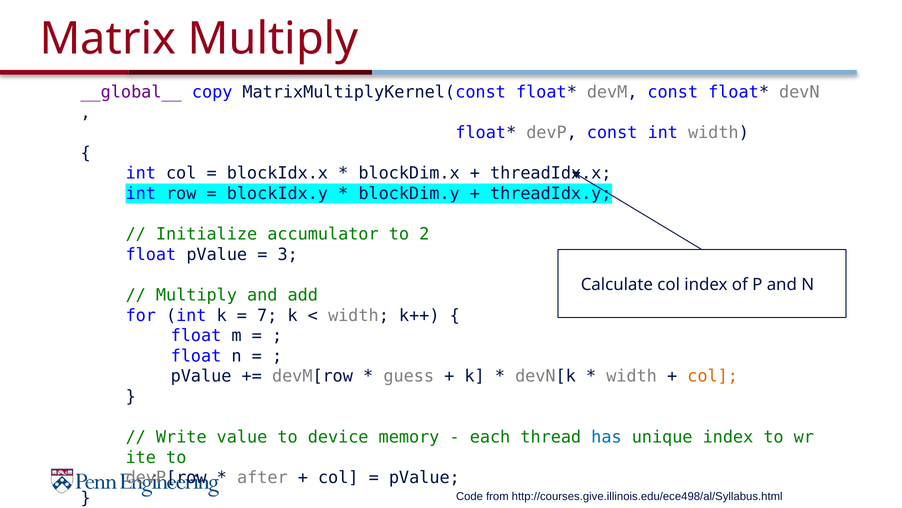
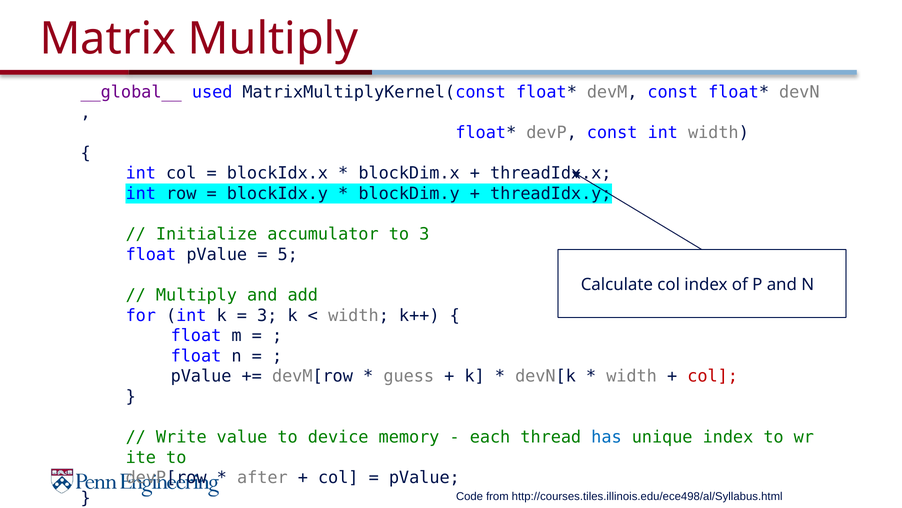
copy: copy -> used
to 2: 2 -> 3
3: 3 -> 5
7 at (267, 315): 7 -> 3
col at (713, 376) colour: orange -> red
http://courses.give.illinois.edu/ece498/al/Syllabus.html: http://courses.give.illinois.edu/ece498/al/Syllabus.html -> http://courses.tiles.illinois.edu/ece498/al/Syllabus.html
